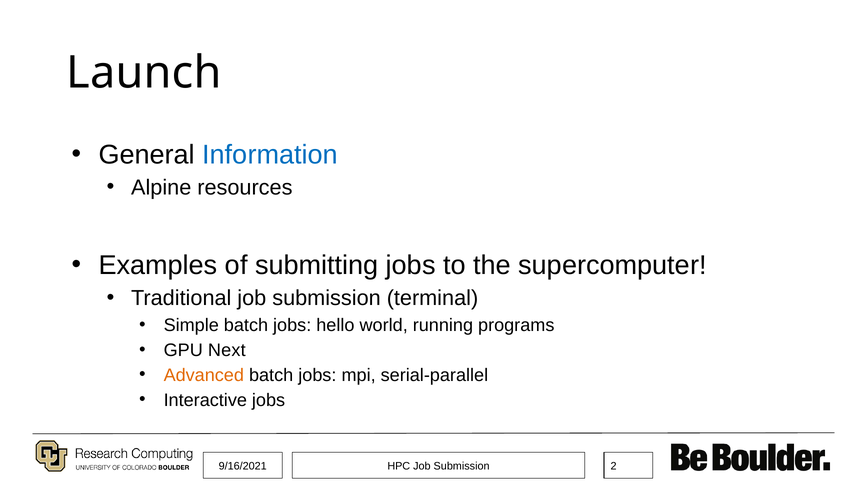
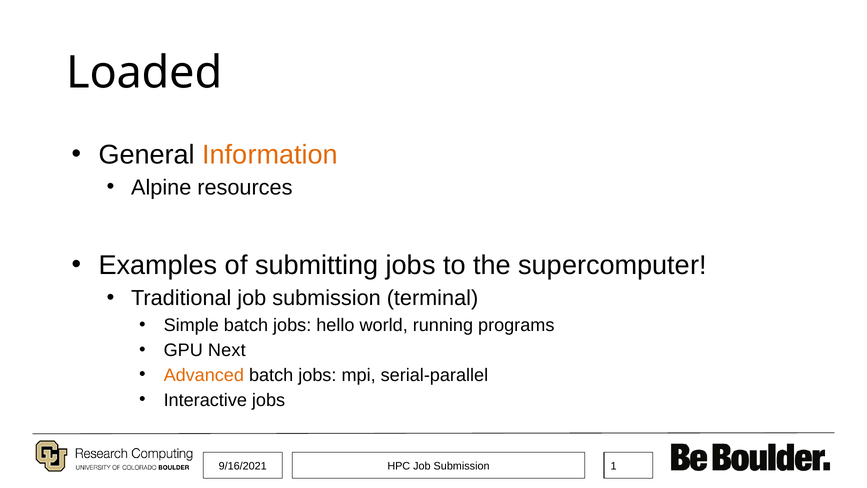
Launch: Launch -> Loaded
Information colour: blue -> orange
2: 2 -> 1
